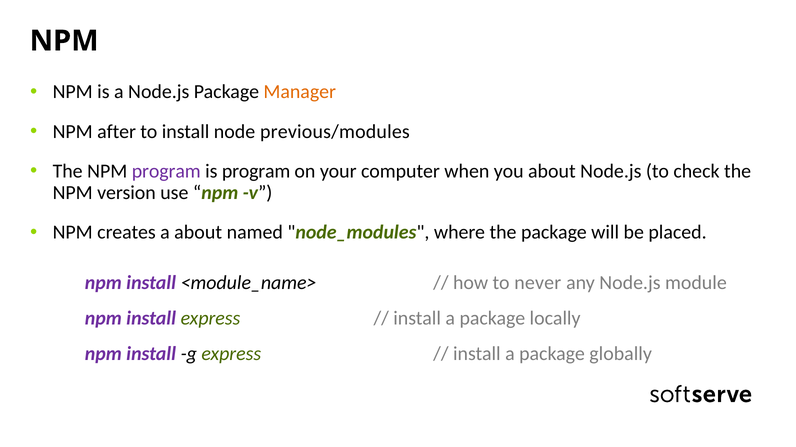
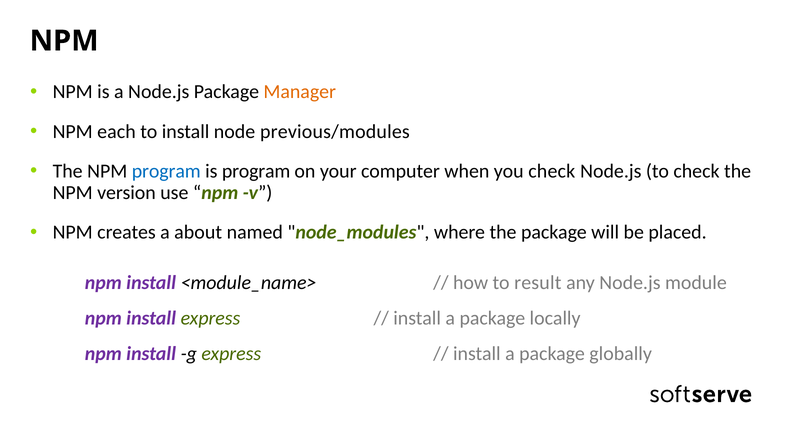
after: after -> each
program at (166, 171) colour: purple -> blue
you about: about -> check
never: never -> result
